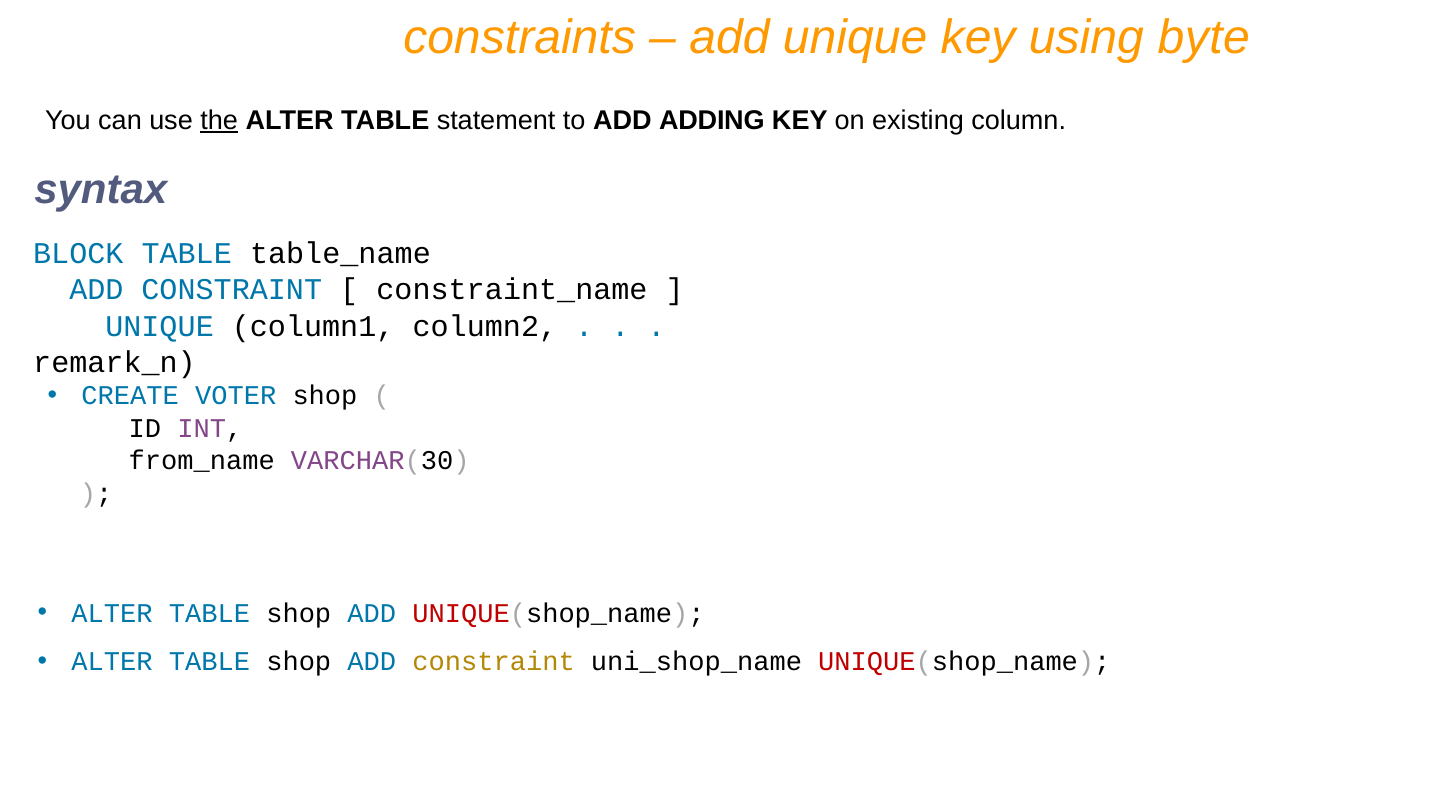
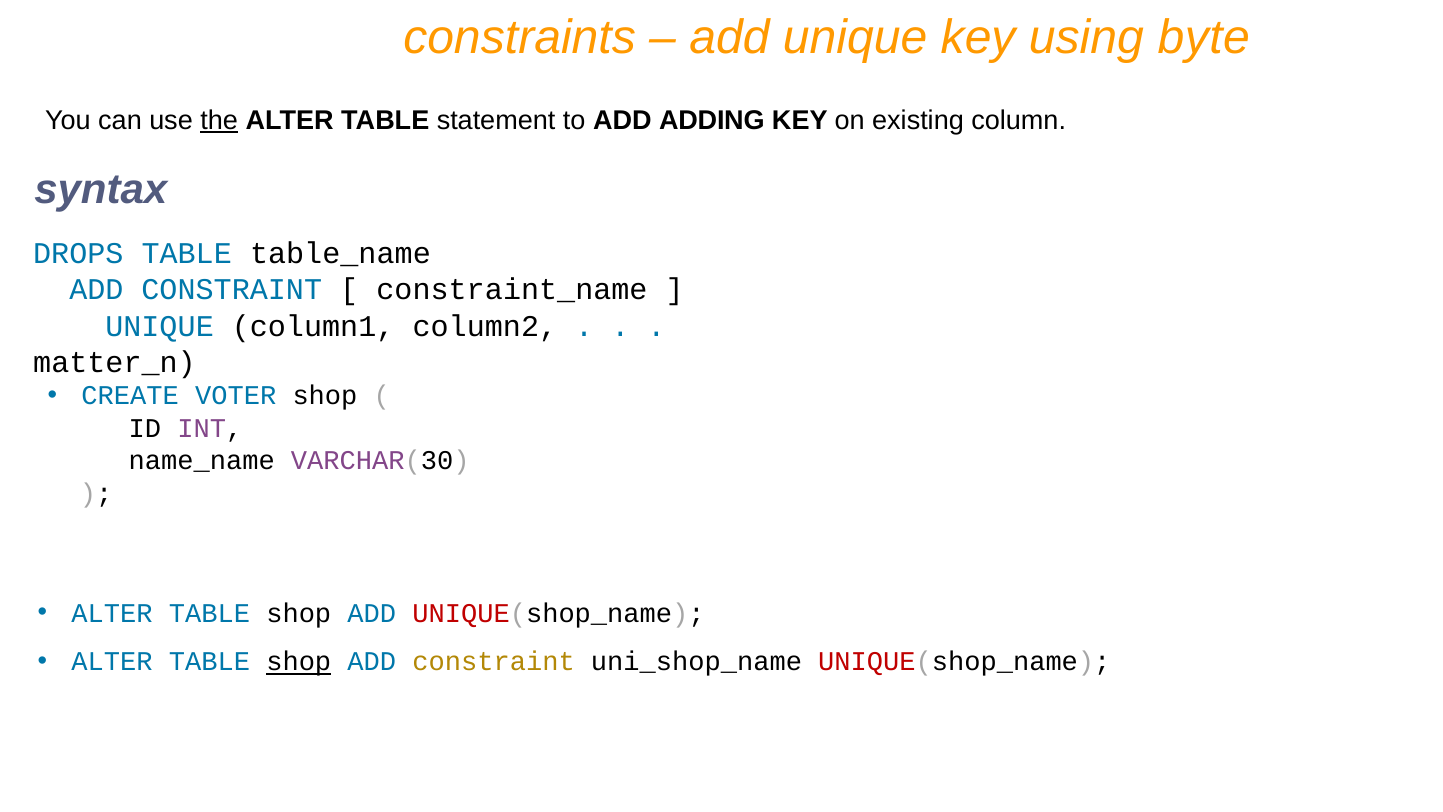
BLOCK: BLOCK -> DROPS
remark_n: remark_n -> matter_n
from_name: from_name -> name_name
shop at (299, 662) underline: none -> present
